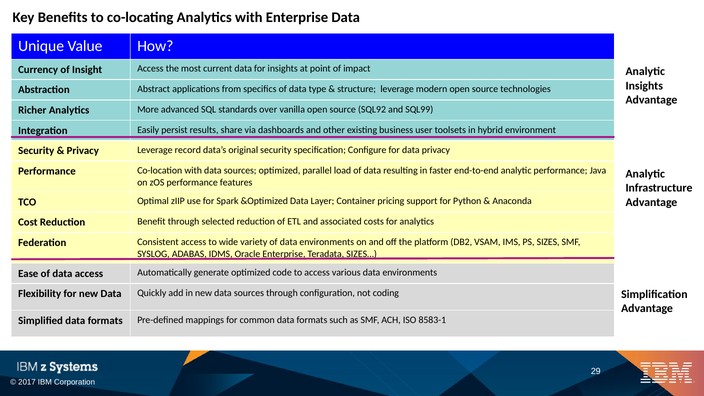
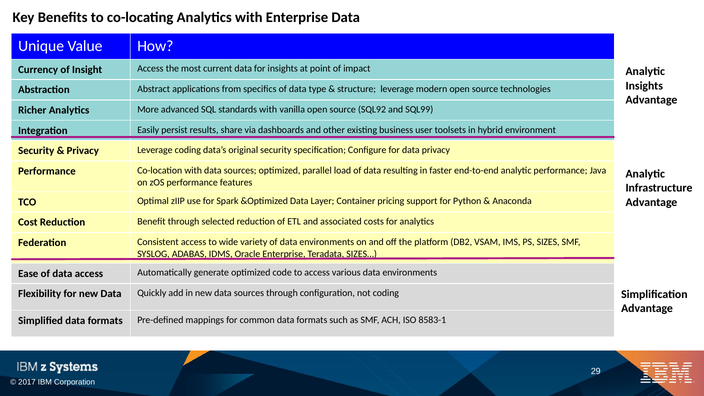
standards over: over -> with
Leverage record: record -> coding
